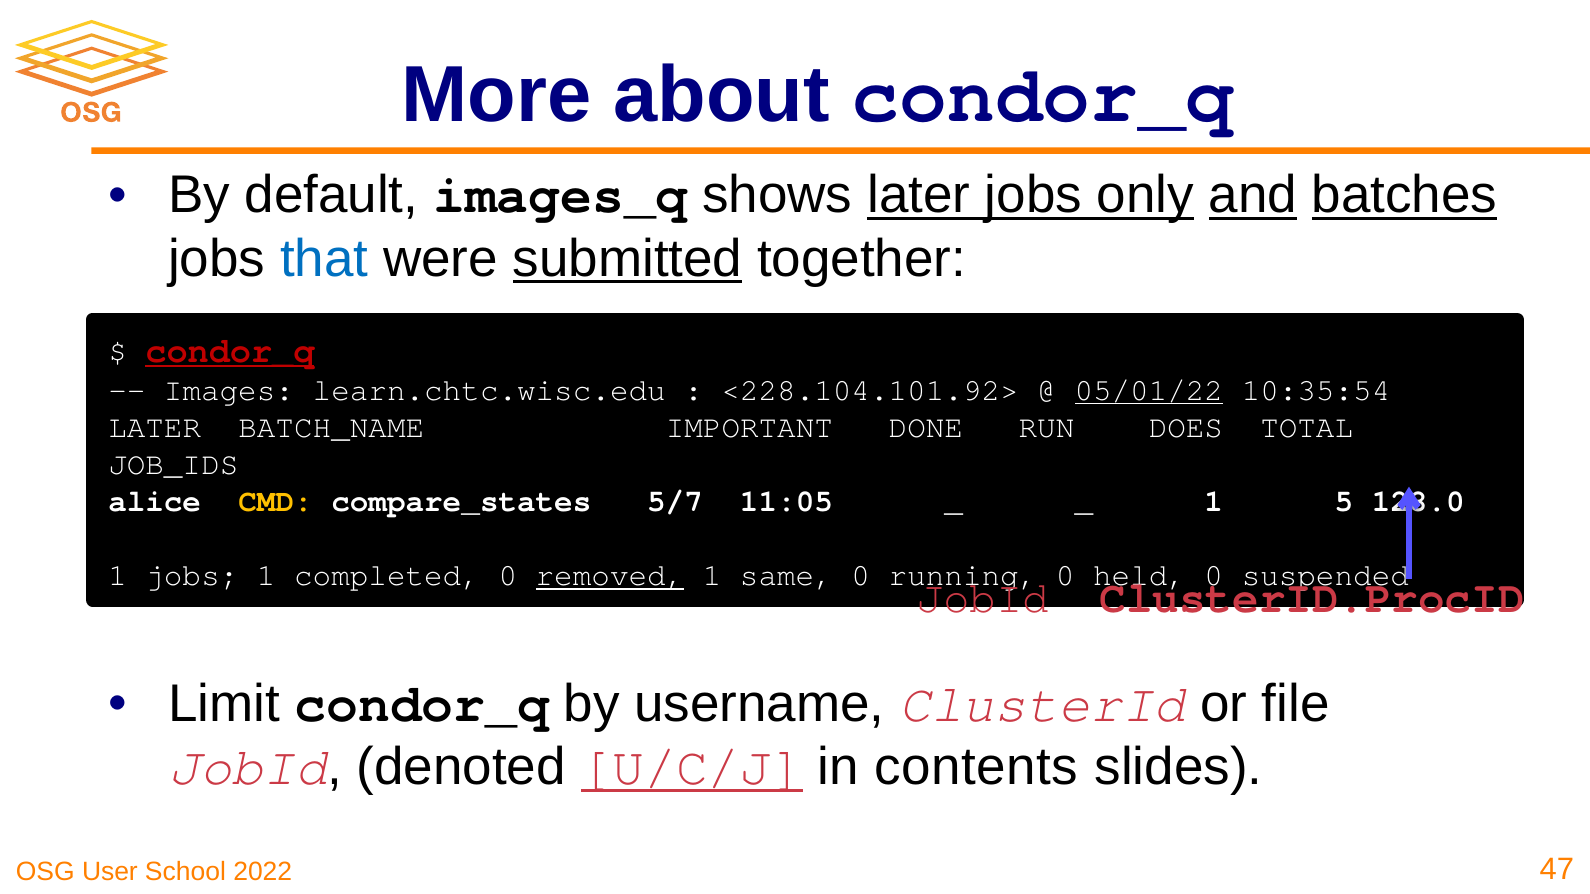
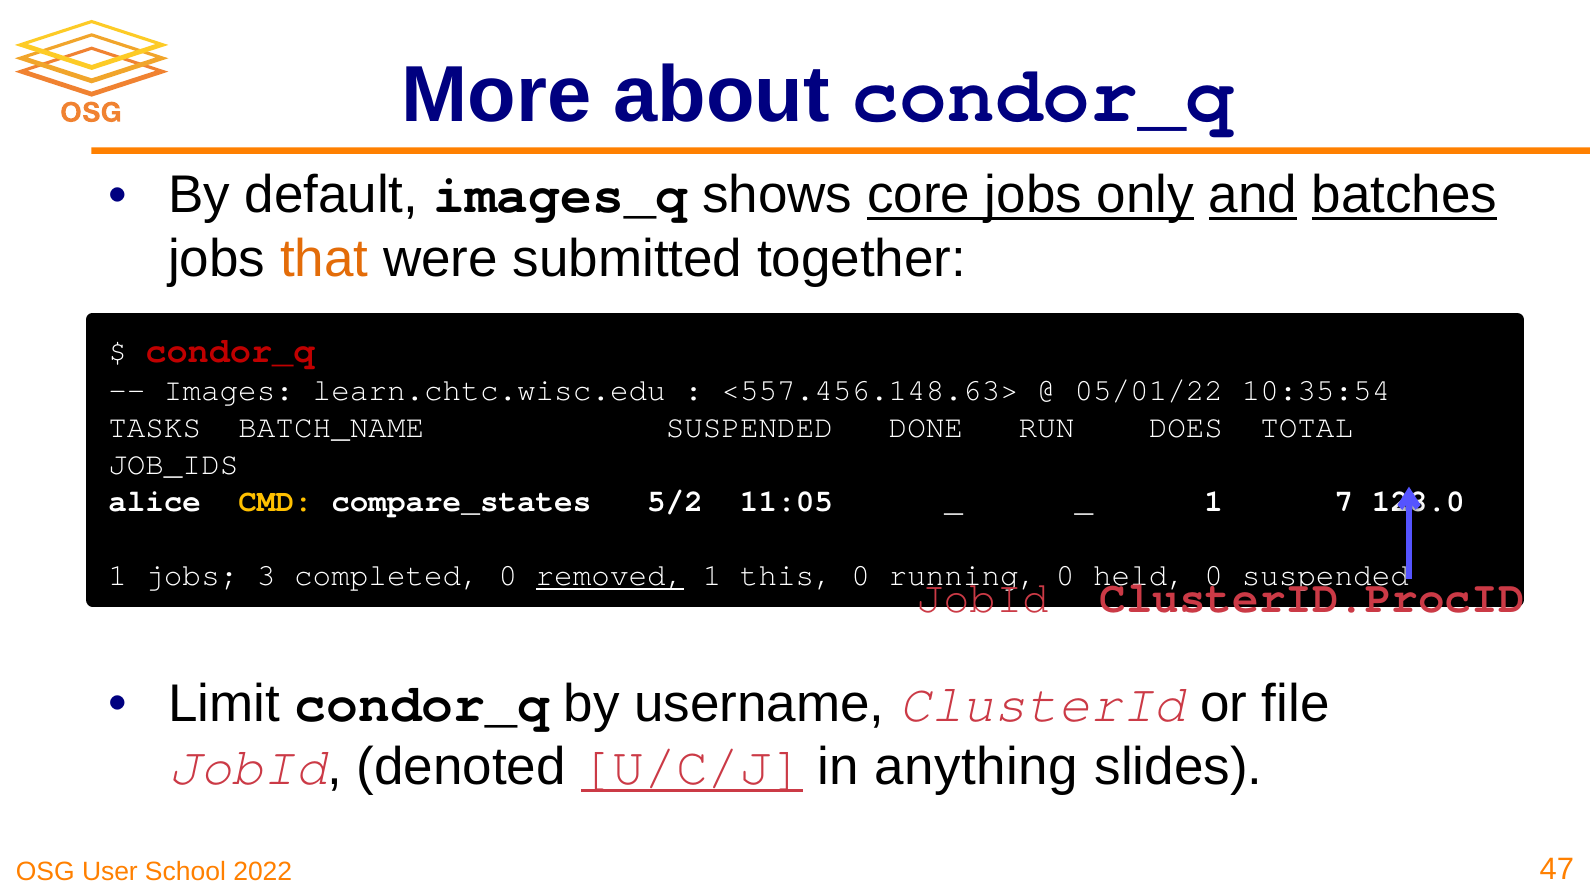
shows later: later -> core
that colour: blue -> orange
submitted underline: present -> none
condor_q at (230, 351) underline: present -> none
<228.104.101.92>: <228.104.101.92> -> <557.456.148.63>
05/01/22 underline: present -> none
LATER at (155, 428): LATER -> TASKS
BATCH_NAME IMPORTANT: IMPORTANT -> SUSPENDED
5/7: 5/7 -> 5/2
5: 5 -> 7
jobs 1: 1 -> 3
same: same -> this
contents: contents -> anything
